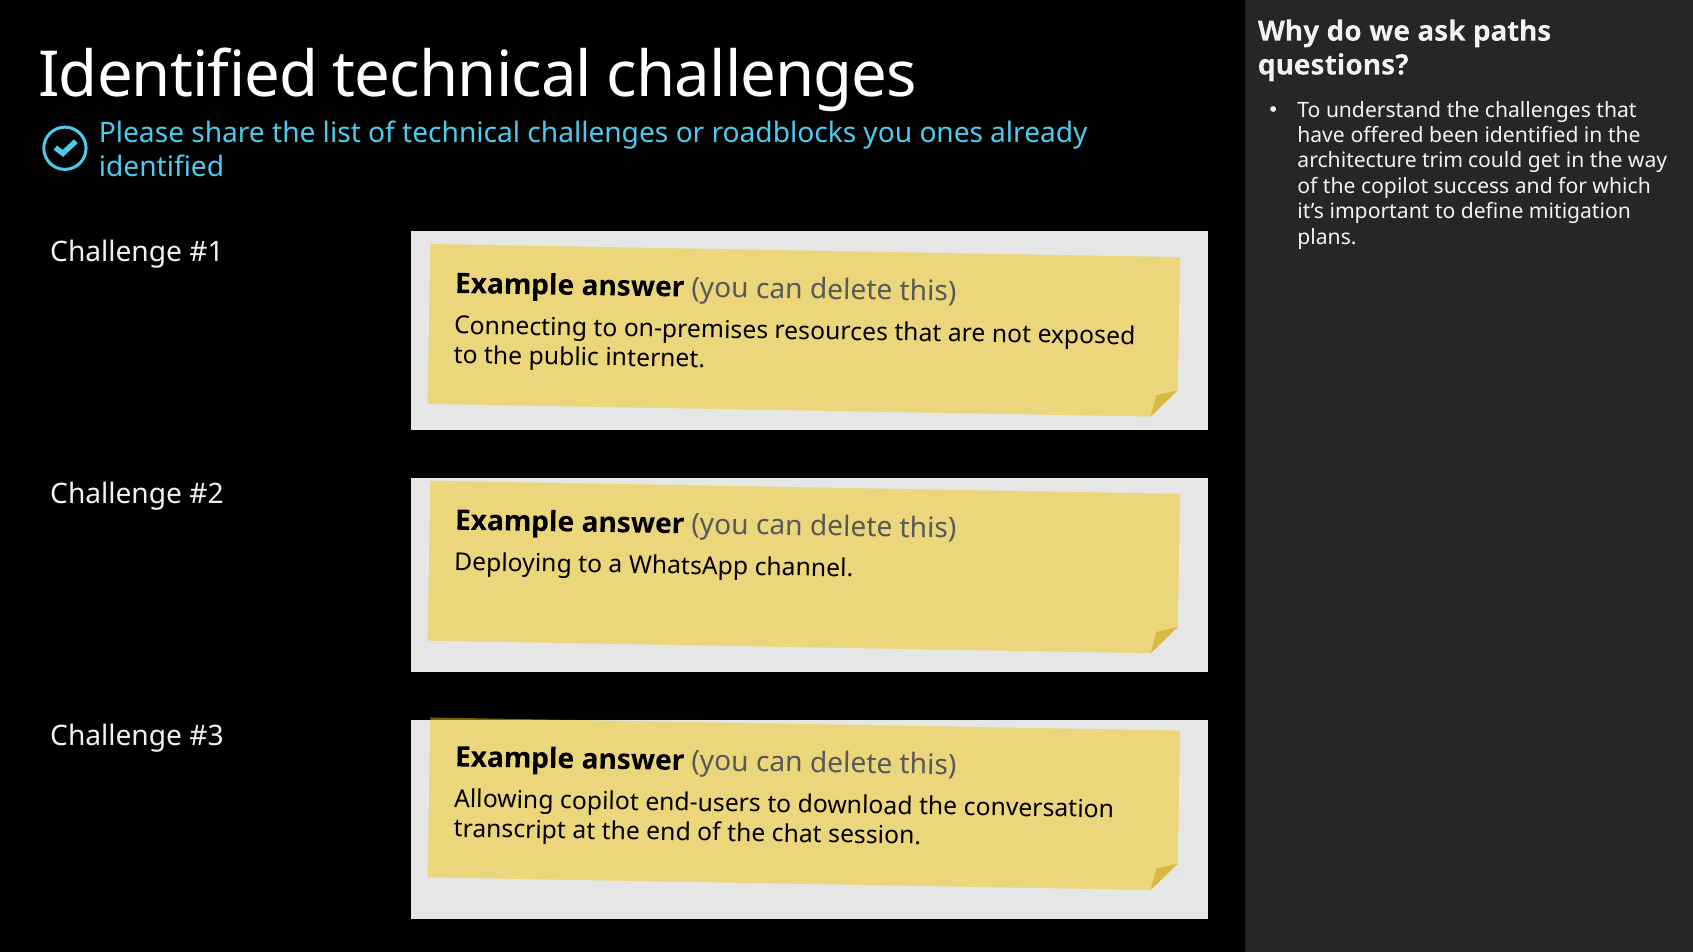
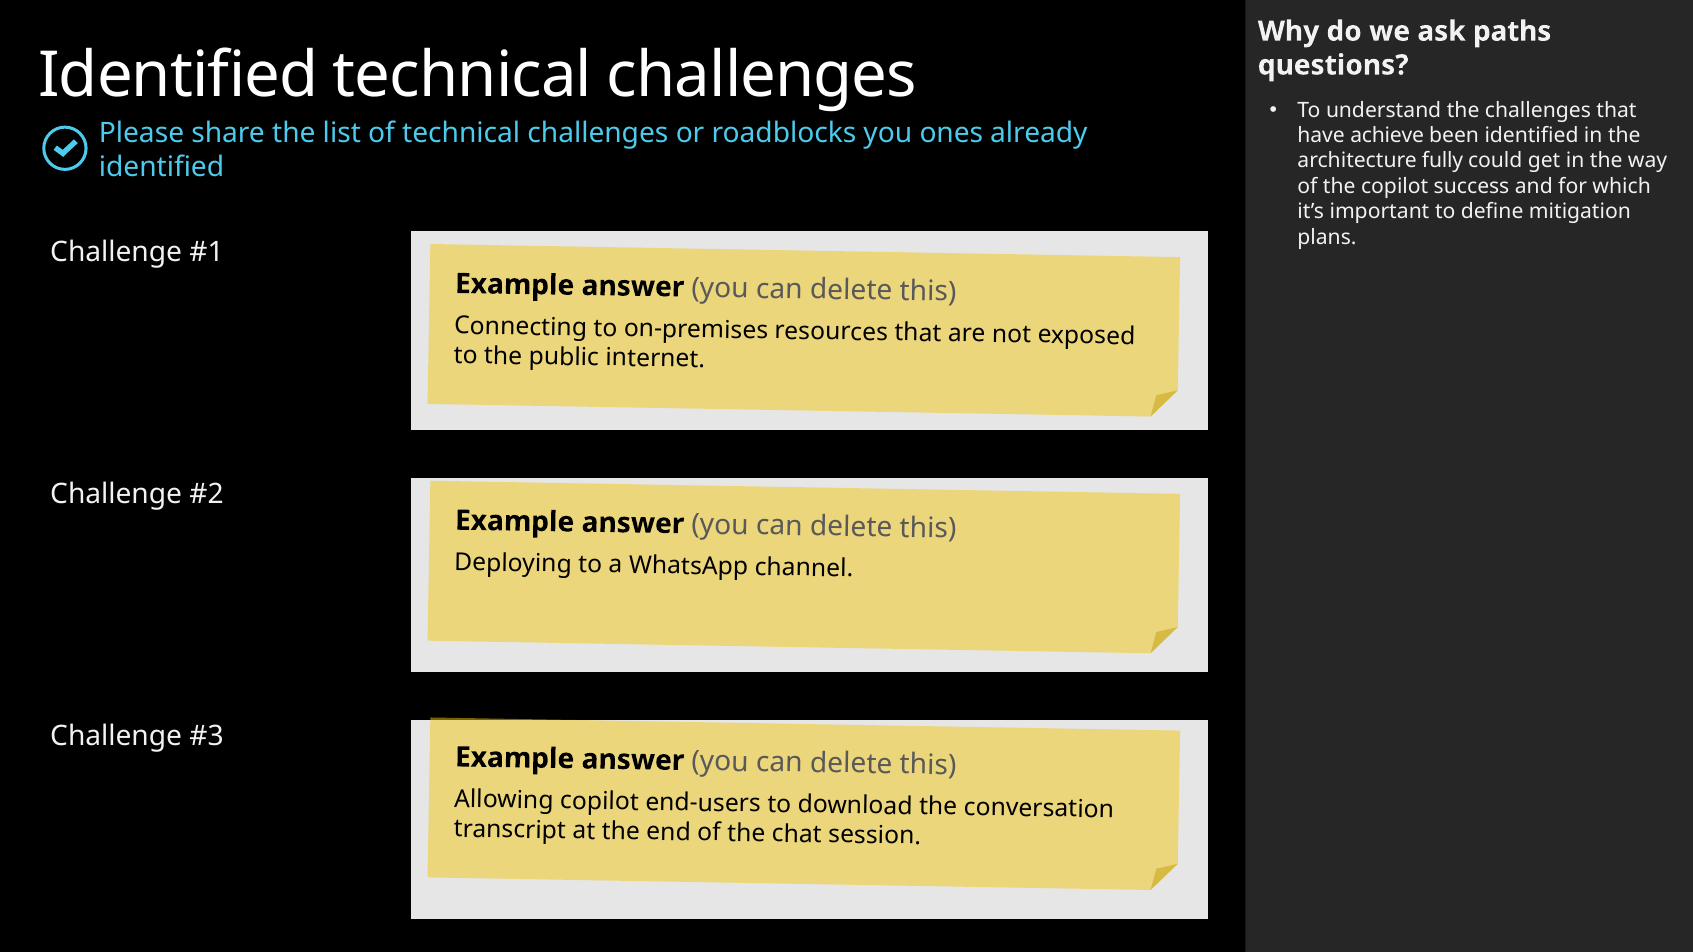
offered: offered -> achieve
trim: trim -> fully
